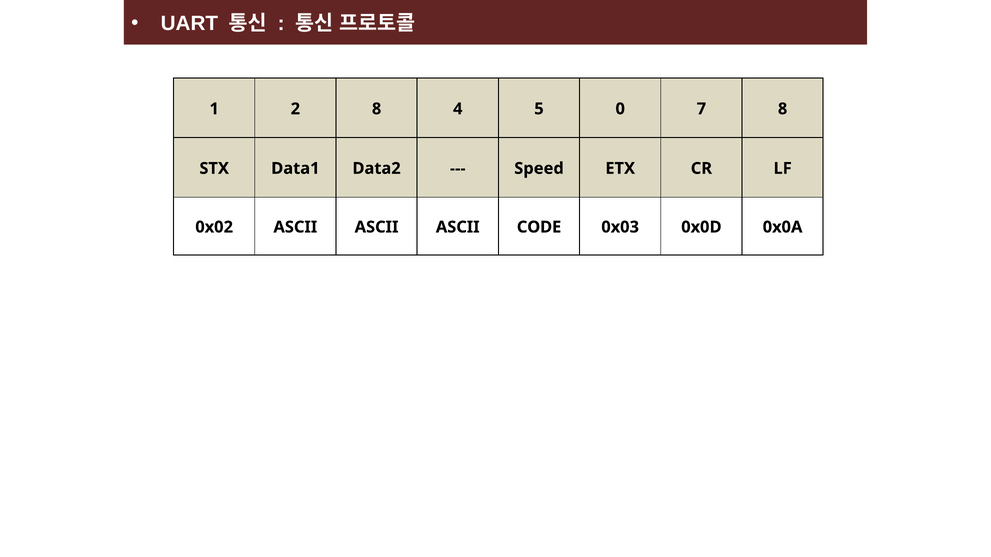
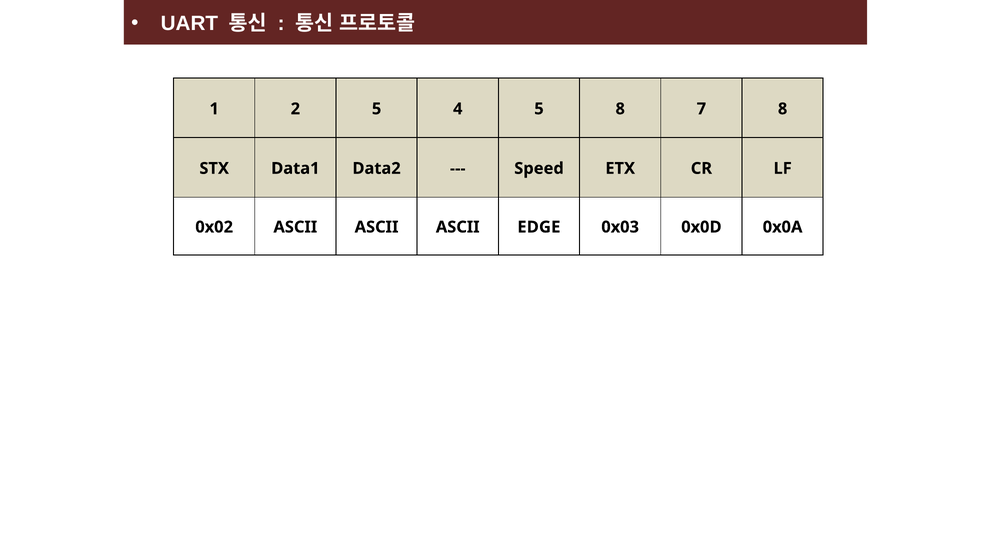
2 8: 8 -> 5
5 0: 0 -> 8
CODE: CODE -> EDGE
